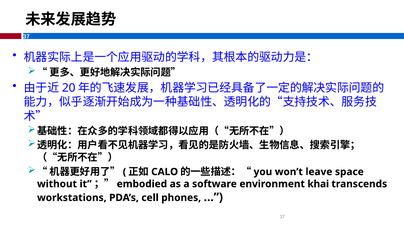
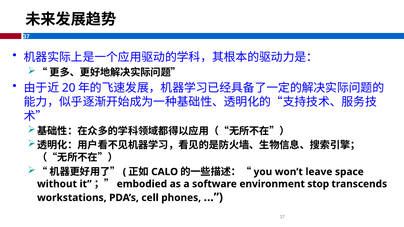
khai: khai -> stop
